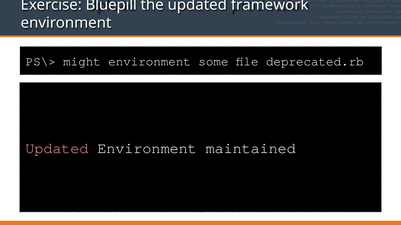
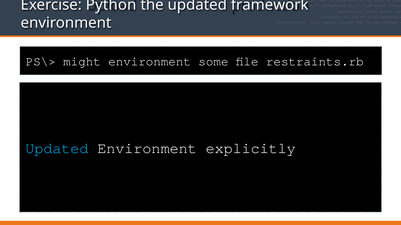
Bluepill: Bluepill -> Python
deprecated.rb: deprecated.rb -> restraints.rb
Updated at (57, 149) colour: pink -> light blue
maintained: maintained -> explicitly
